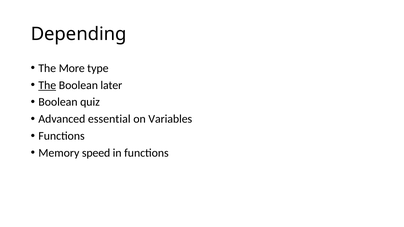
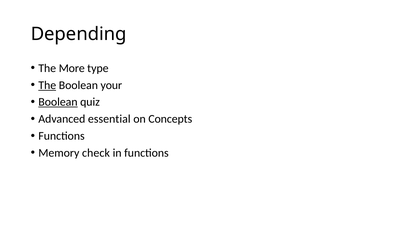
later: later -> your
Boolean at (58, 102) underline: none -> present
Variables: Variables -> Concepts
speed: speed -> check
